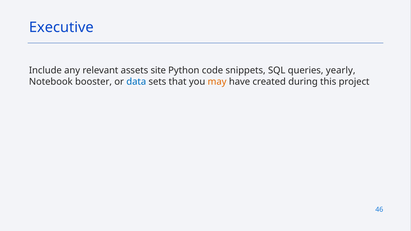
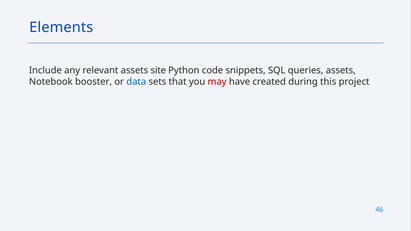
Executive: Executive -> Elements
queries yearly: yearly -> assets
may colour: orange -> red
